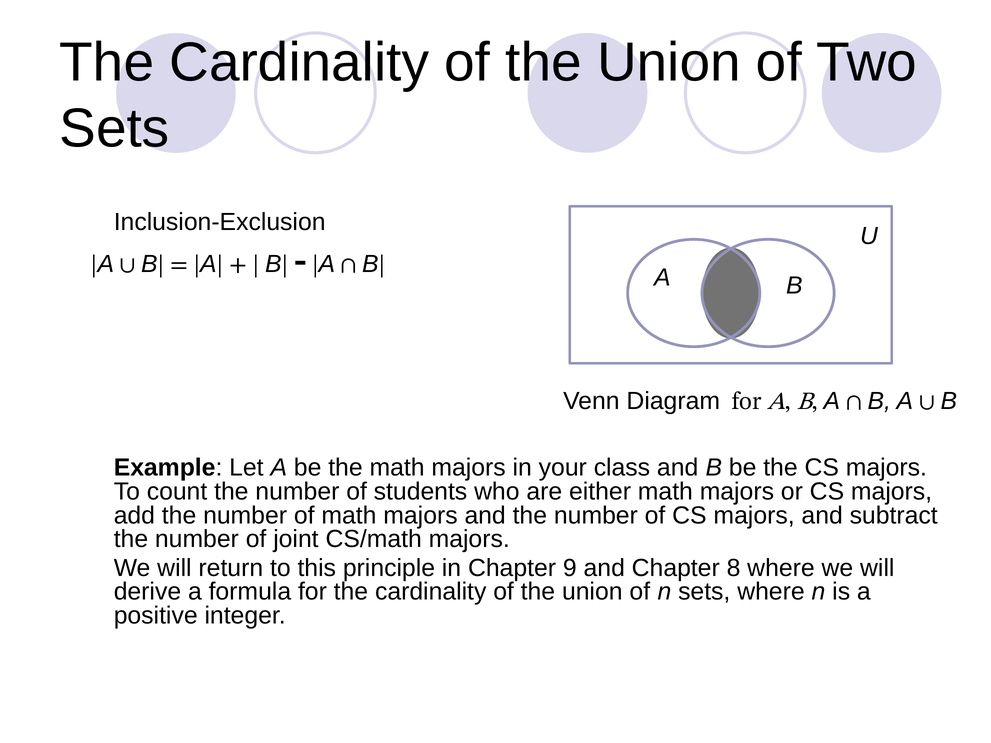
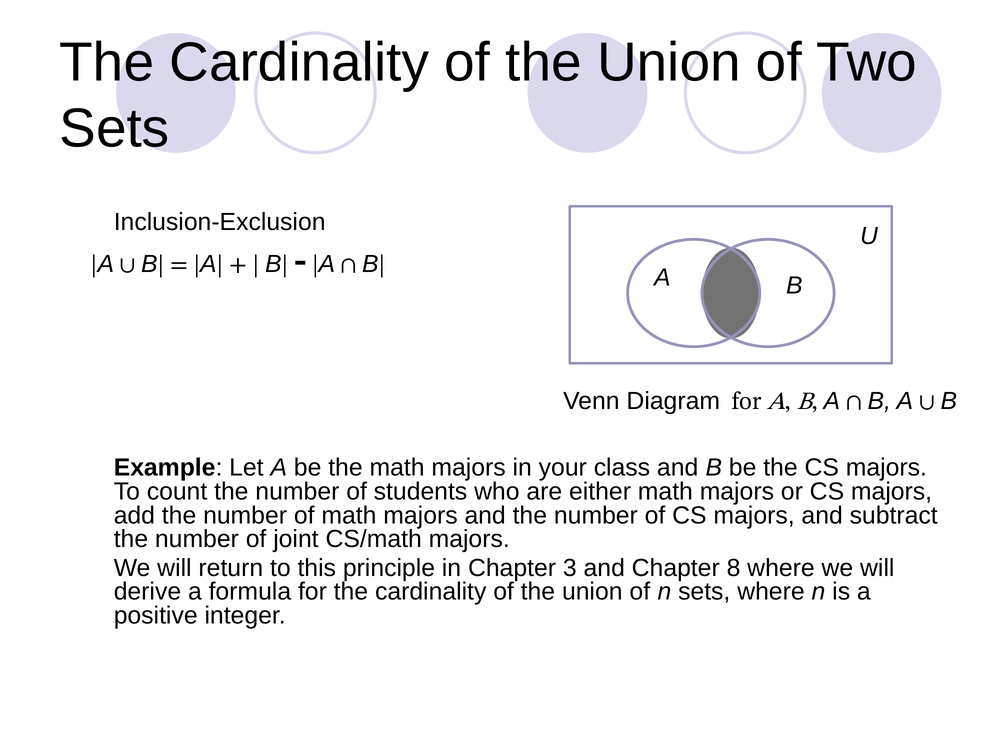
9: 9 -> 3
